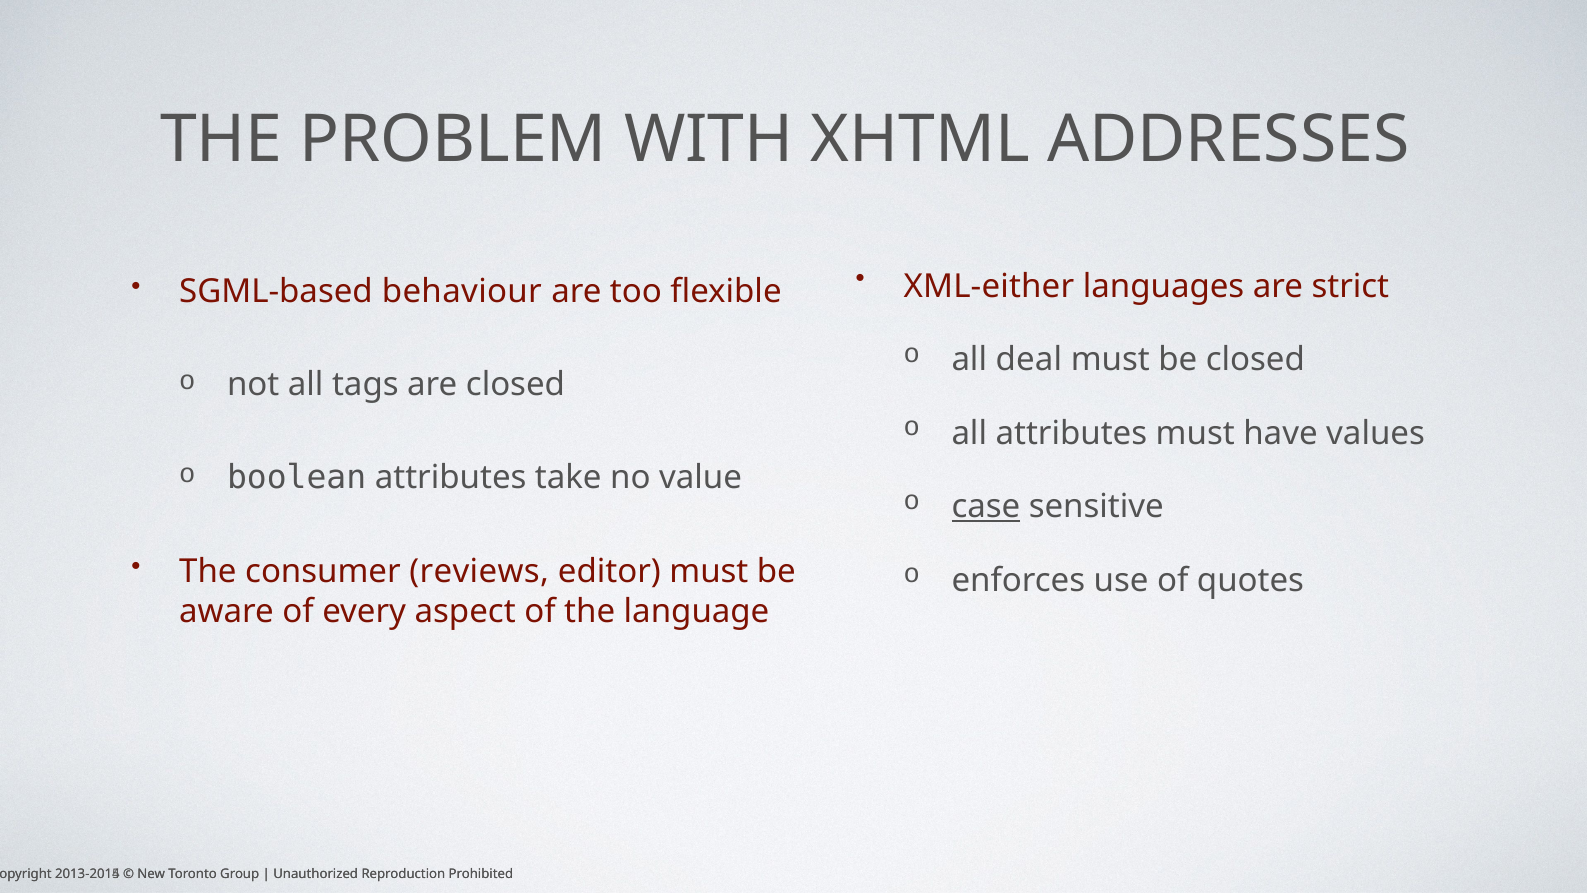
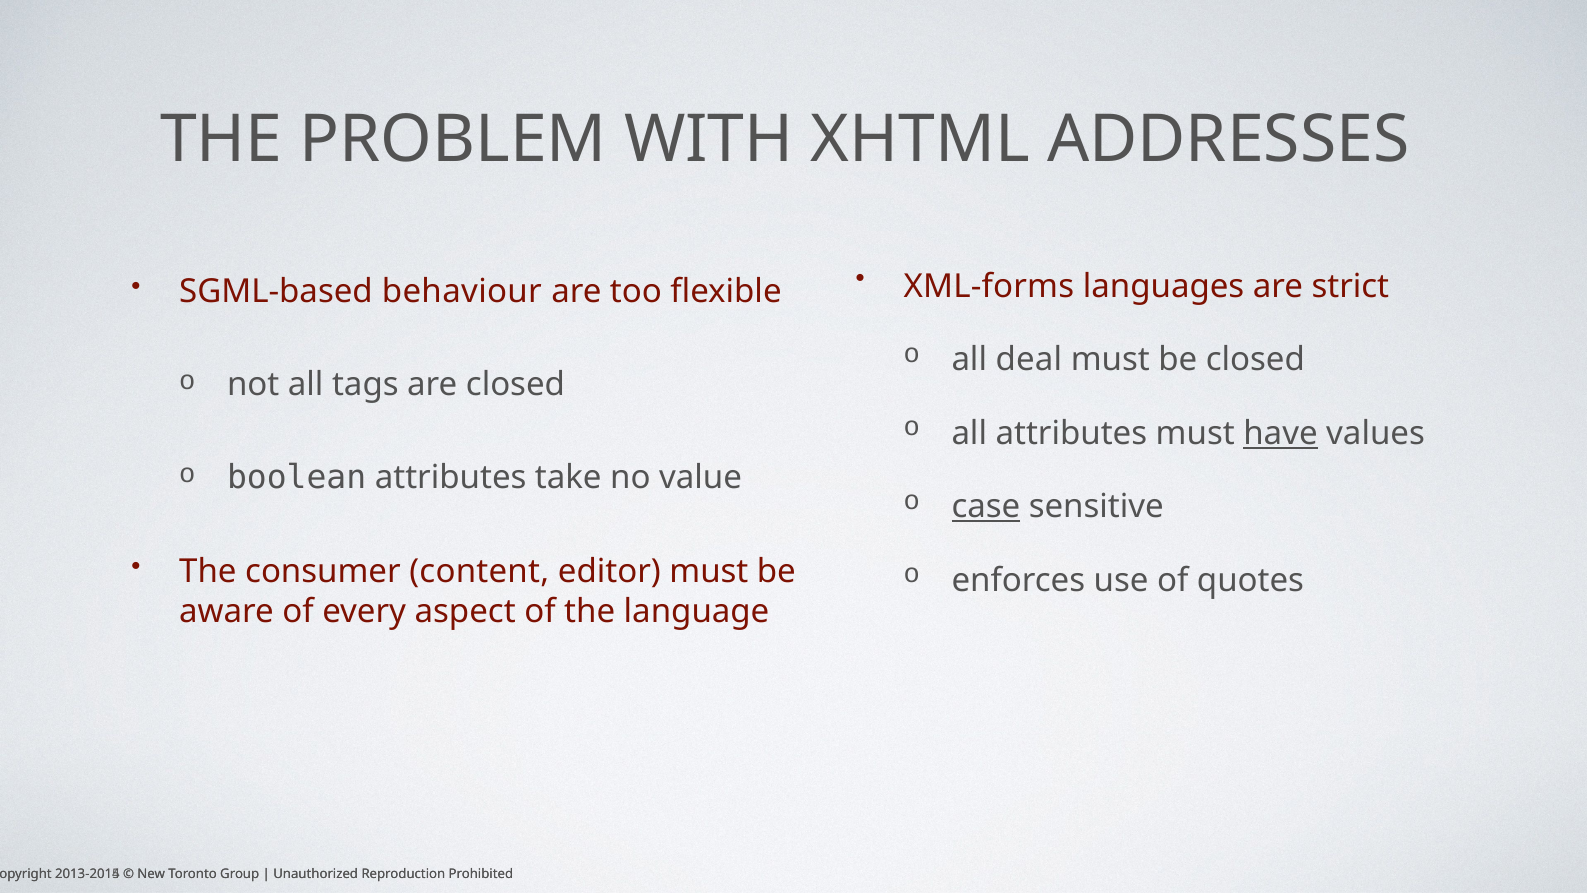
XML-either: XML-either -> XML-forms
have underline: none -> present
reviews: reviews -> content
